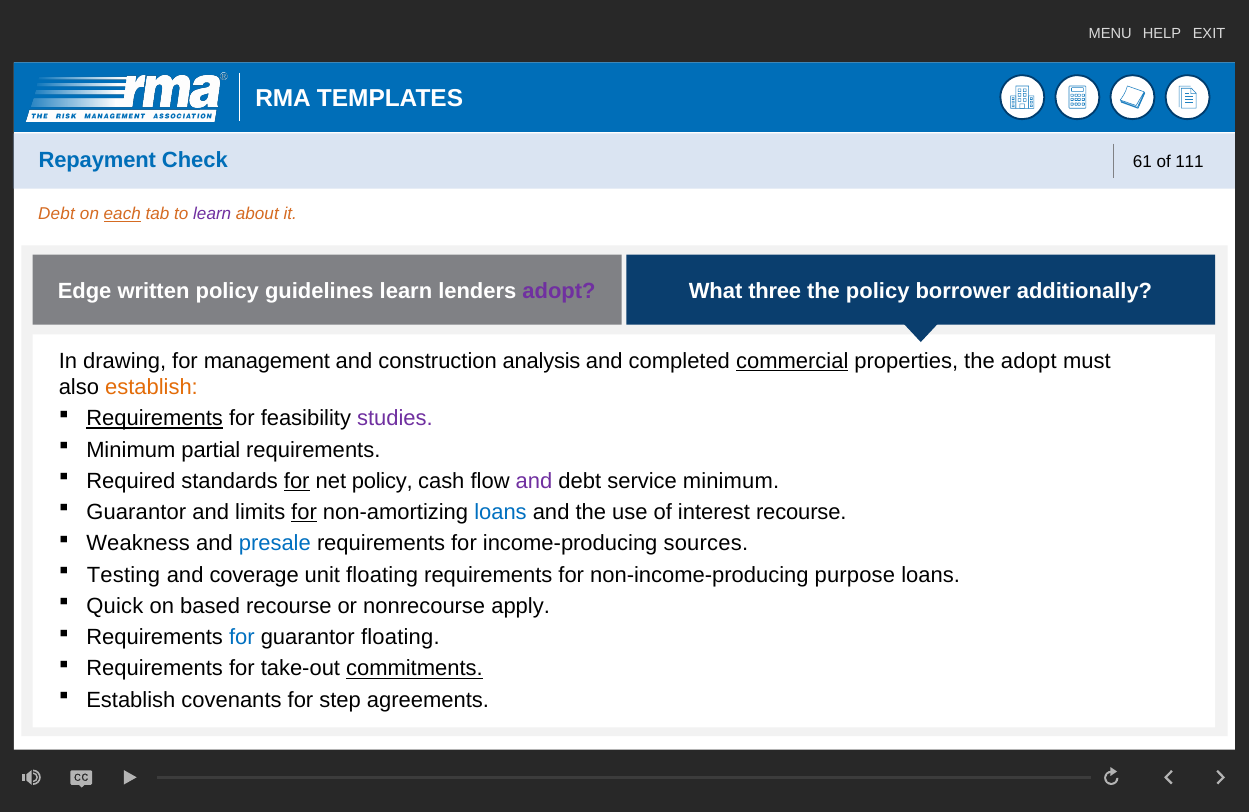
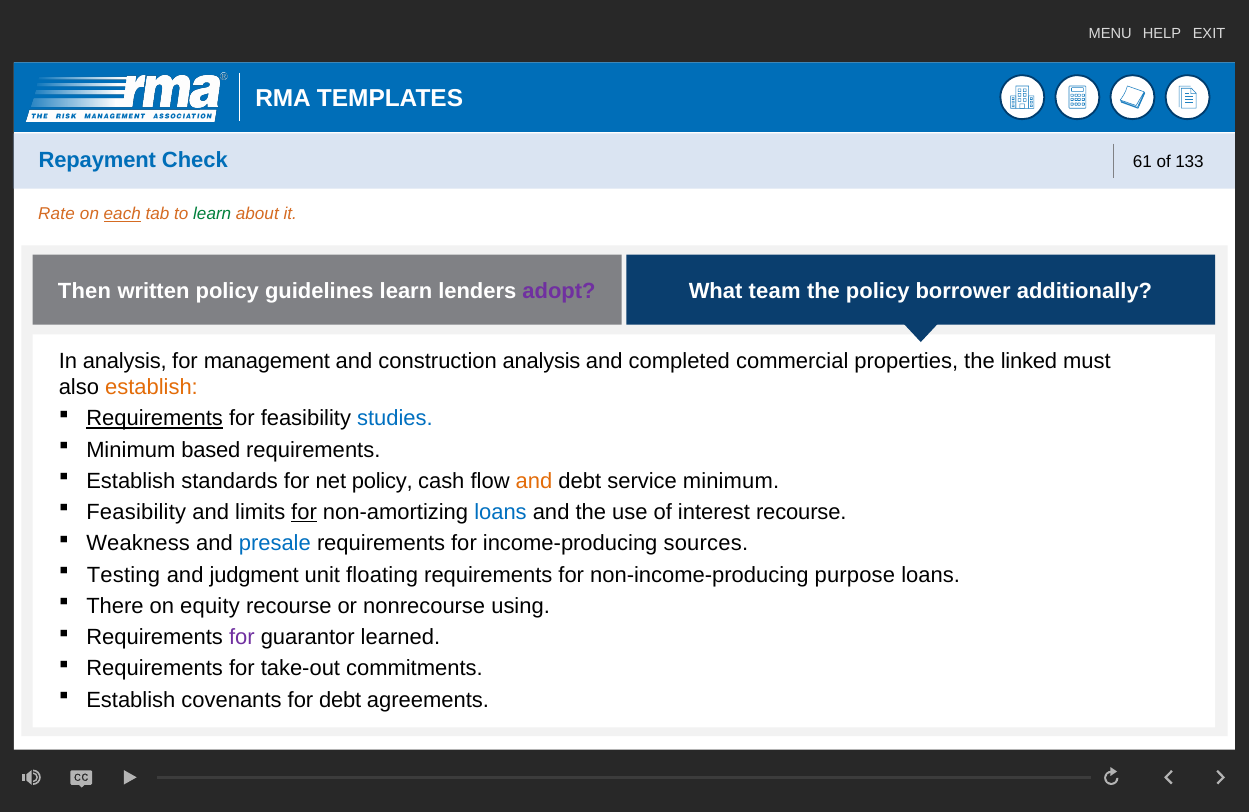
111: 111 -> 133
Debt at (57, 214): Debt -> Rate
learn at (212, 214) colour: purple -> green
Edge: Edge -> Then
three: three -> team
In drawing: drawing -> analysis
commercial underline: present -> none
the adopt: adopt -> linked
studies colour: purple -> blue
partial: partial -> based
Required at (131, 481): Required -> Establish
for at (297, 481) underline: present -> none
and at (534, 481) colour: purple -> orange
Guarantor at (136, 512): Guarantor -> Feasibility
coverage: coverage -> judgment
Quick: Quick -> There
based: based -> equity
apply: apply -> using
for at (242, 637) colour: blue -> purple
guarantor floating: floating -> learned
commitments underline: present -> none
for step: step -> debt
